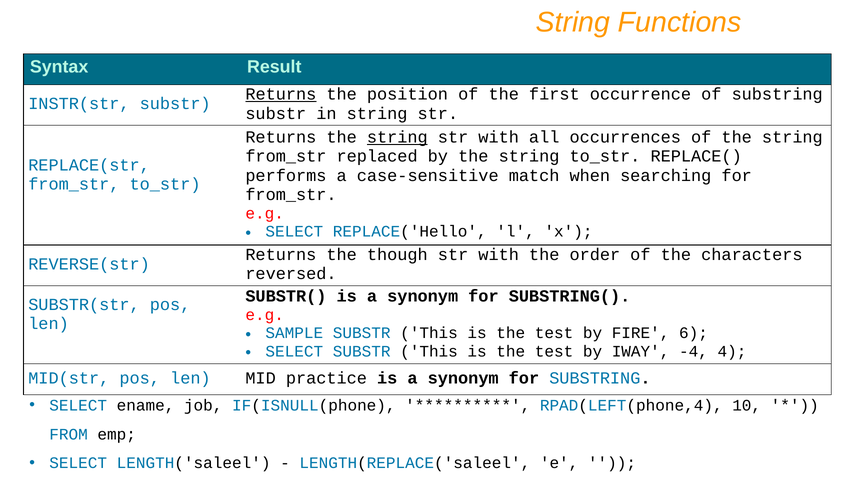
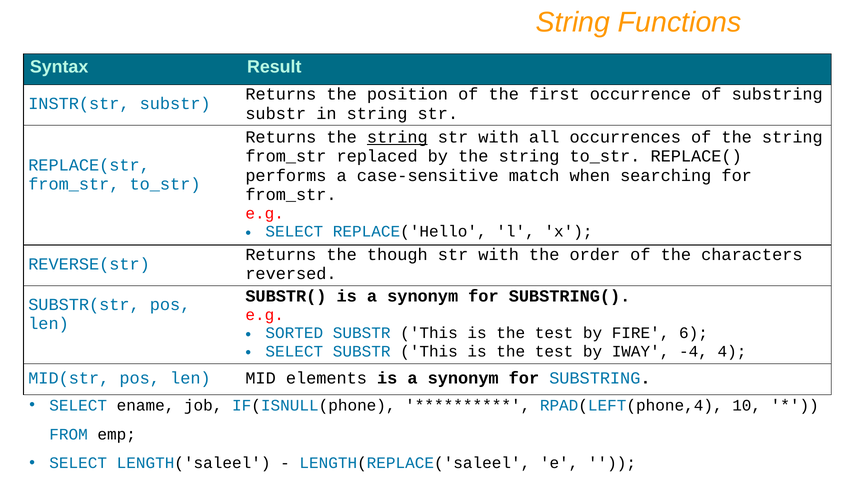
Returns at (281, 94) underline: present -> none
SAMPLE: SAMPLE -> SORTED
practice: practice -> elements
